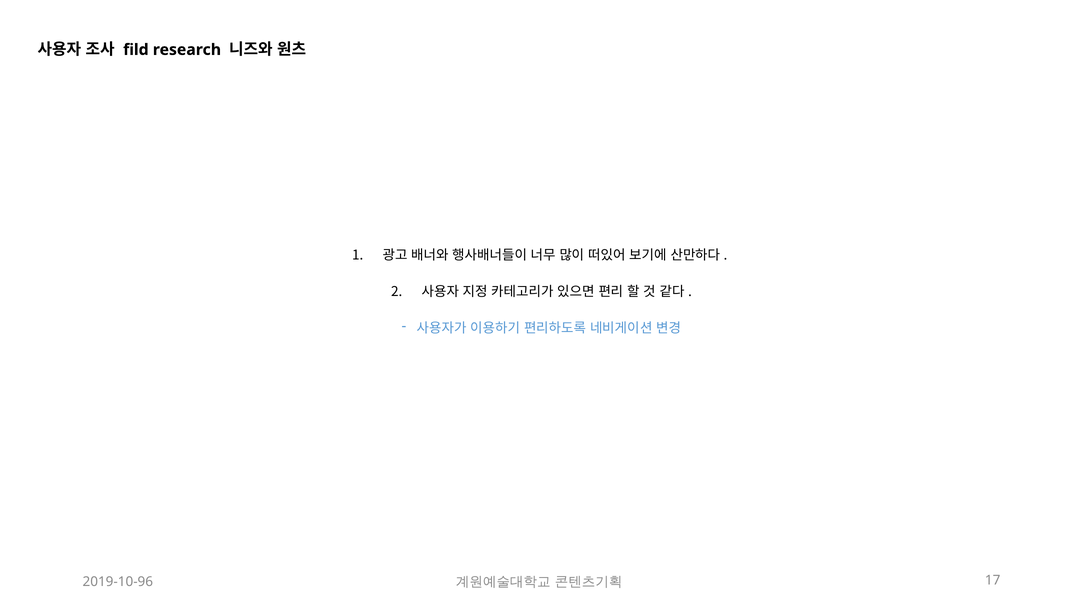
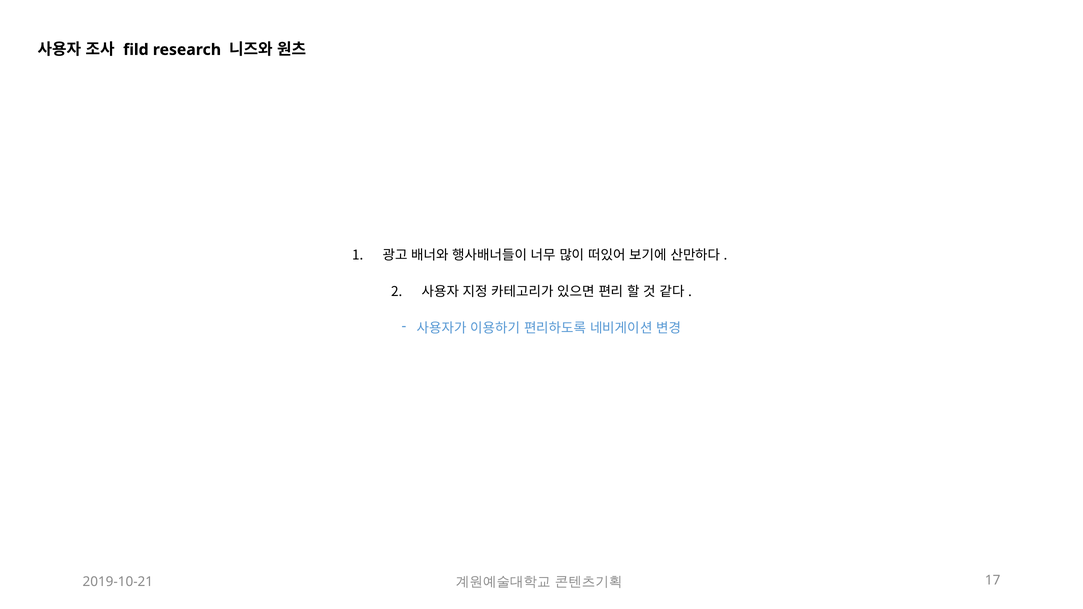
2019-10-96: 2019-10-96 -> 2019-10-21
